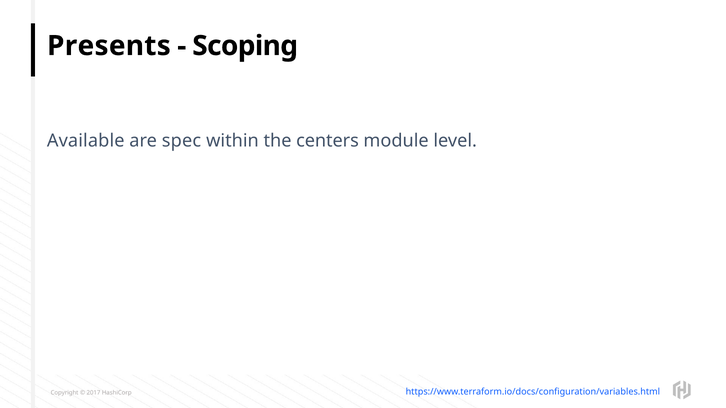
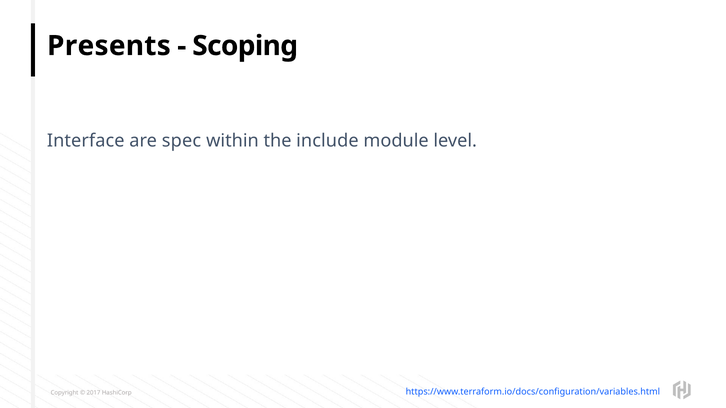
Available: Available -> Interface
centers: centers -> include
